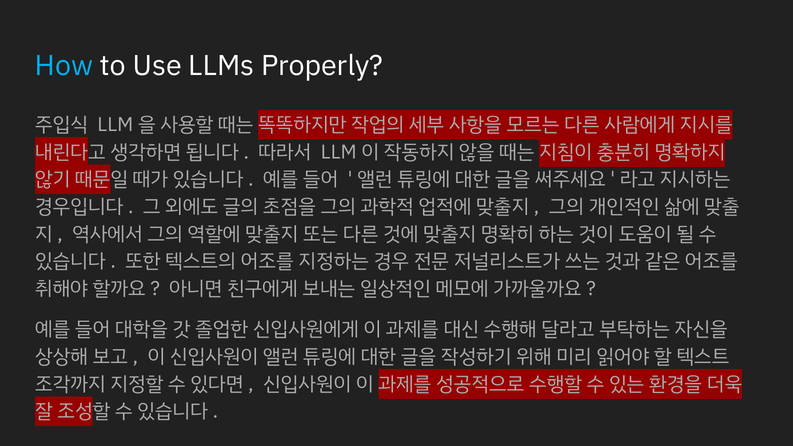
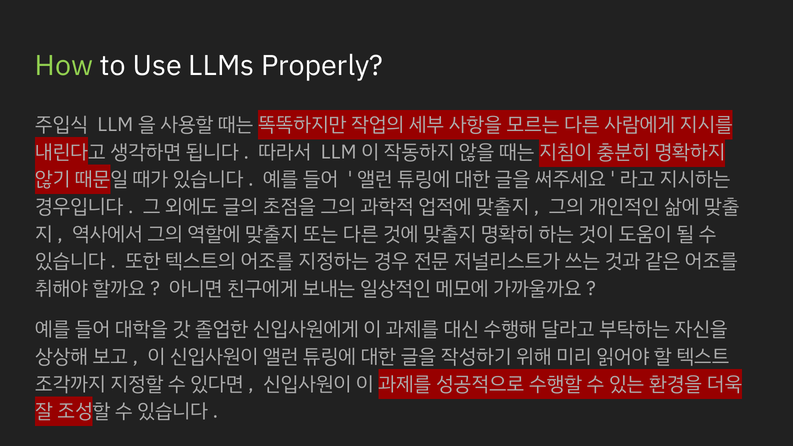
How colour: light blue -> light green
